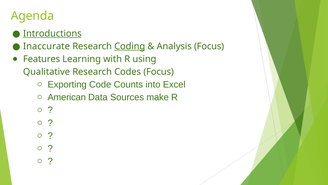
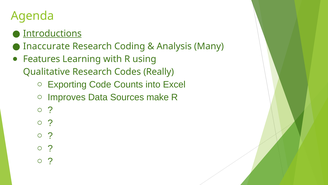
Coding underline: present -> none
Analysis Focus: Focus -> Many
Codes Focus: Focus -> Really
American: American -> Improves
